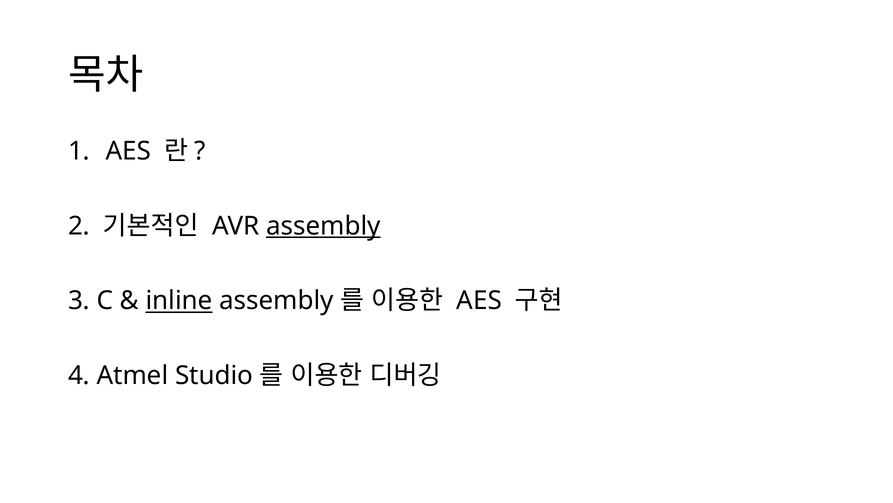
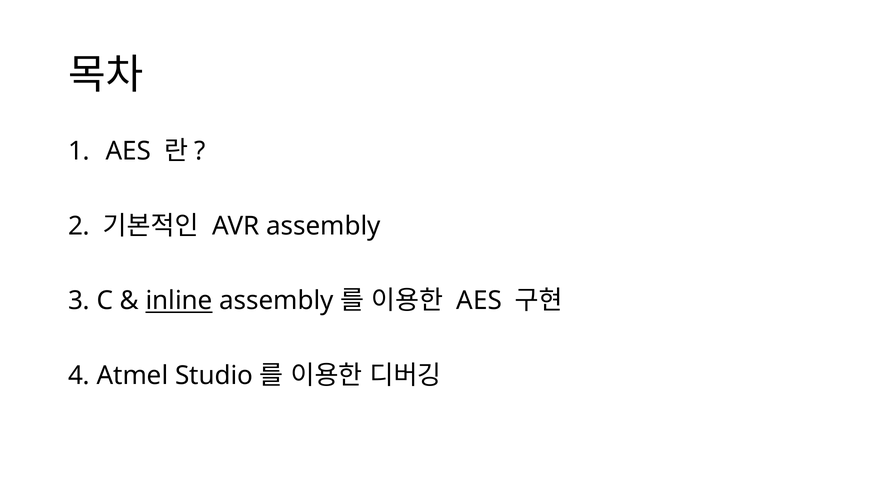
assembly at (323, 226) underline: present -> none
